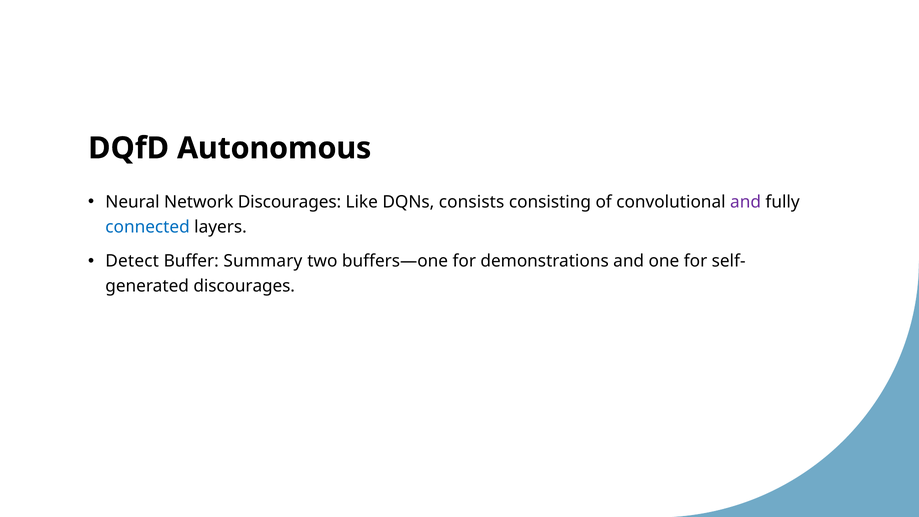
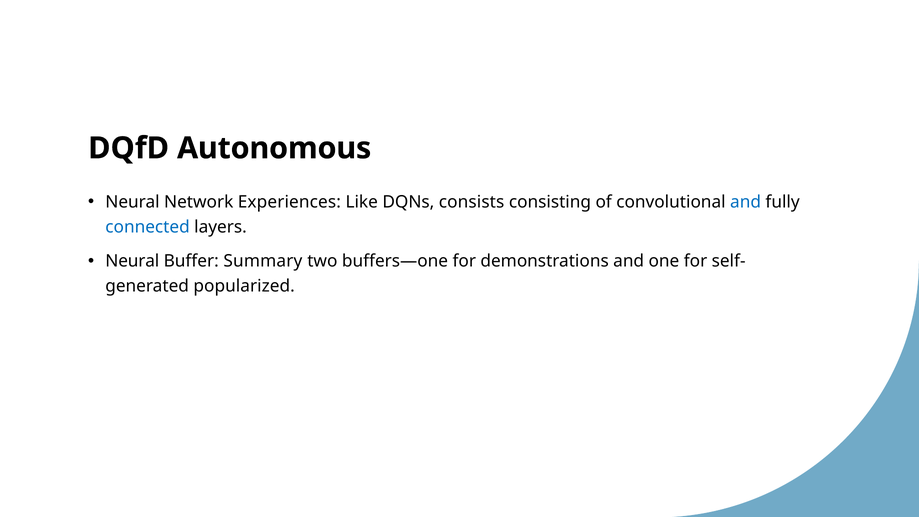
Network Discourages: Discourages -> Experiences
and at (746, 202) colour: purple -> blue
Detect at (132, 261): Detect -> Neural
discourages at (244, 286): discourages -> popularized
